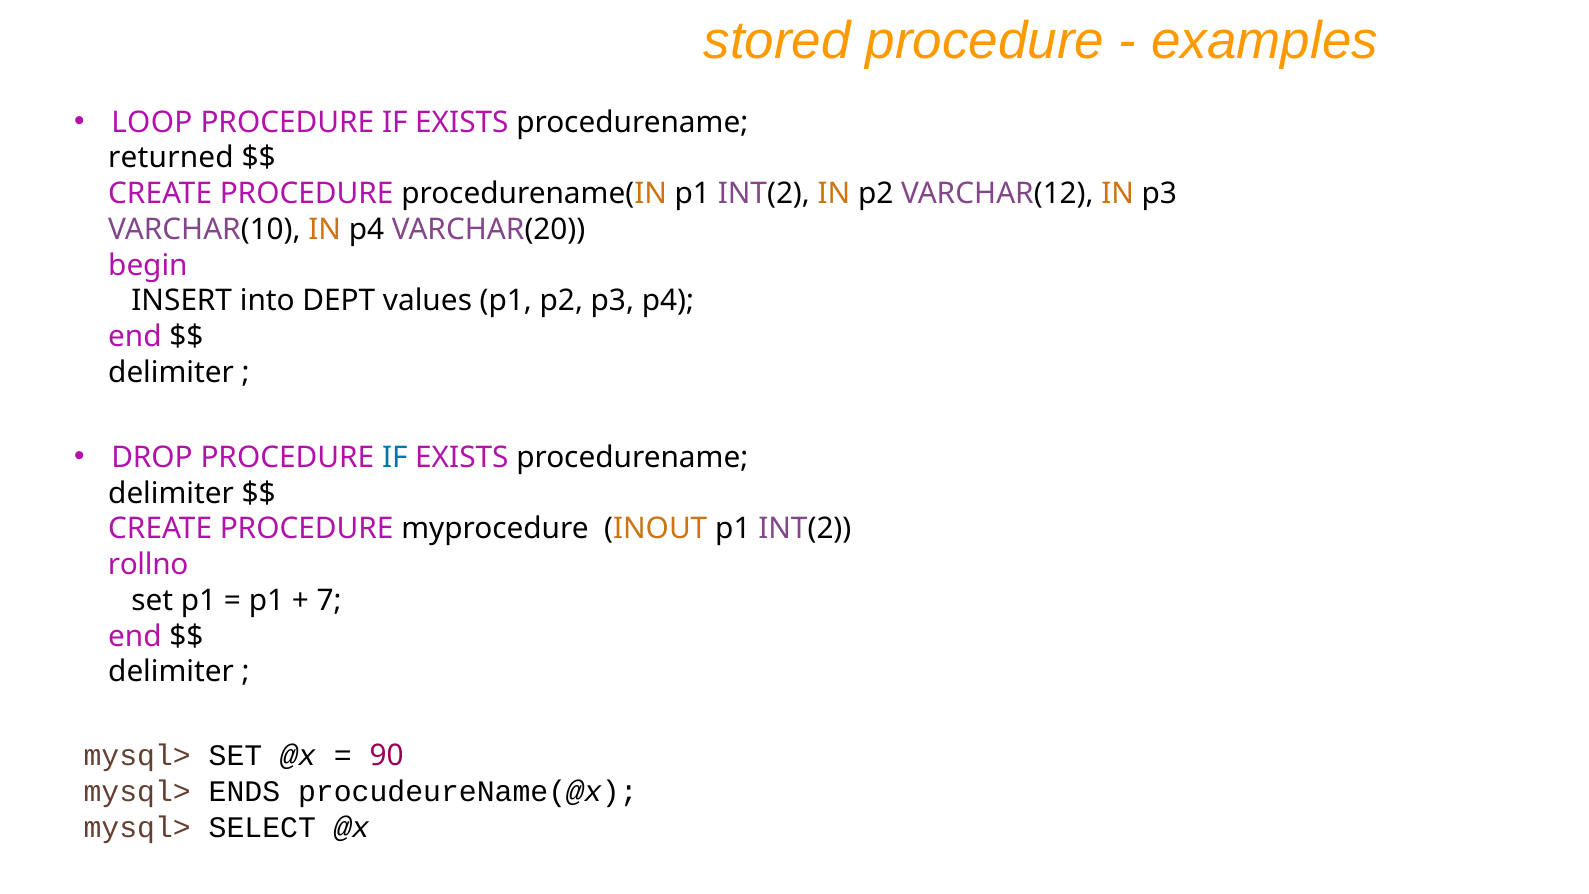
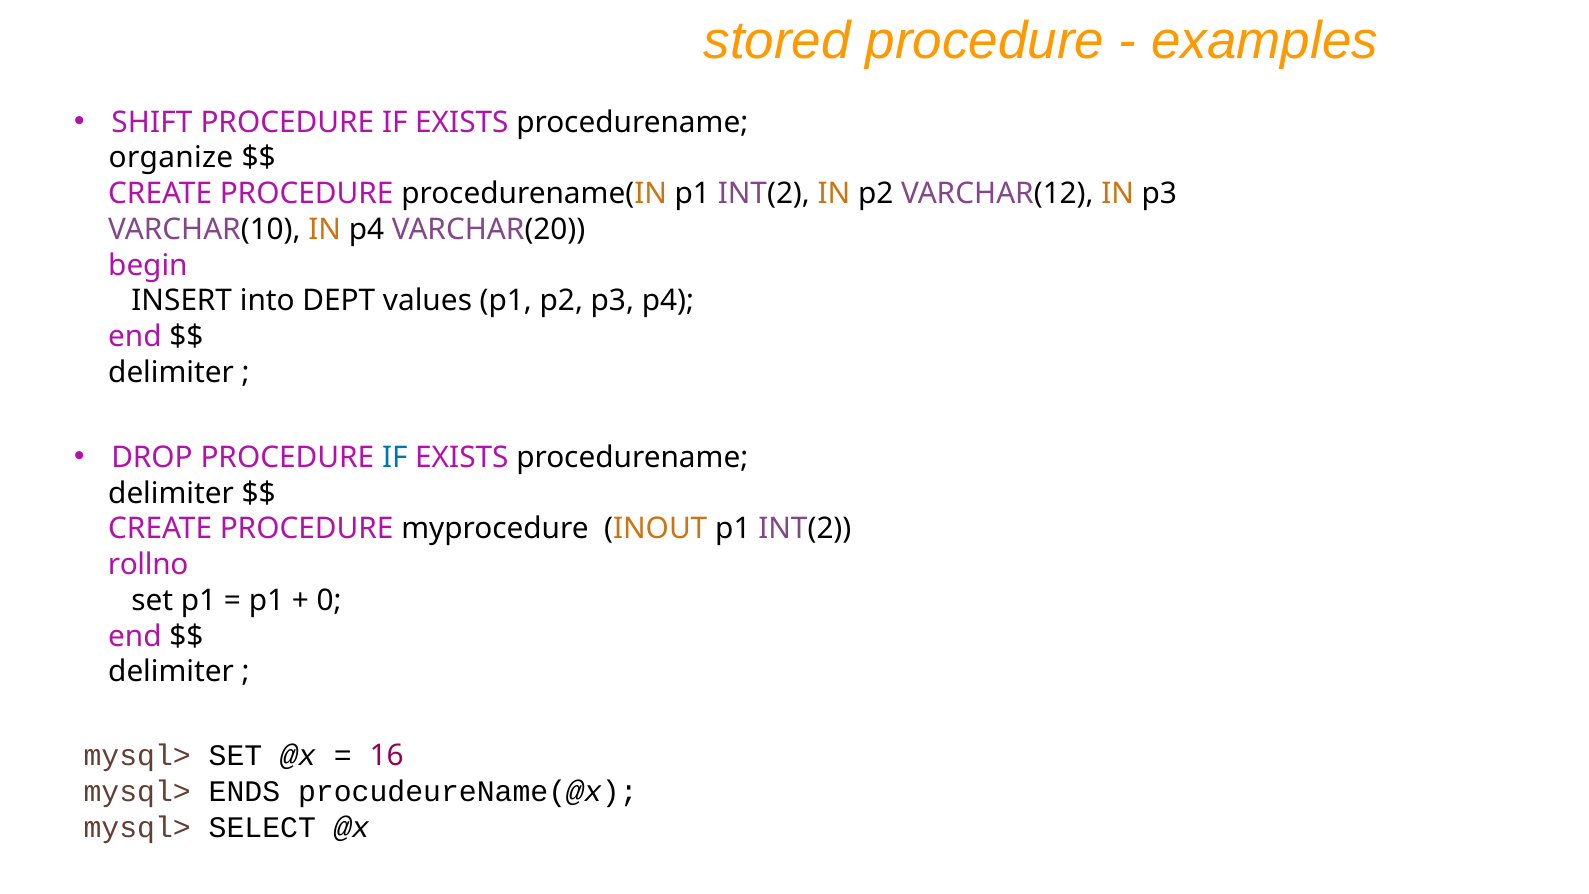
LOOP: LOOP -> SHIFT
returned: returned -> organize
7: 7 -> 0
90: 90 -> 16
